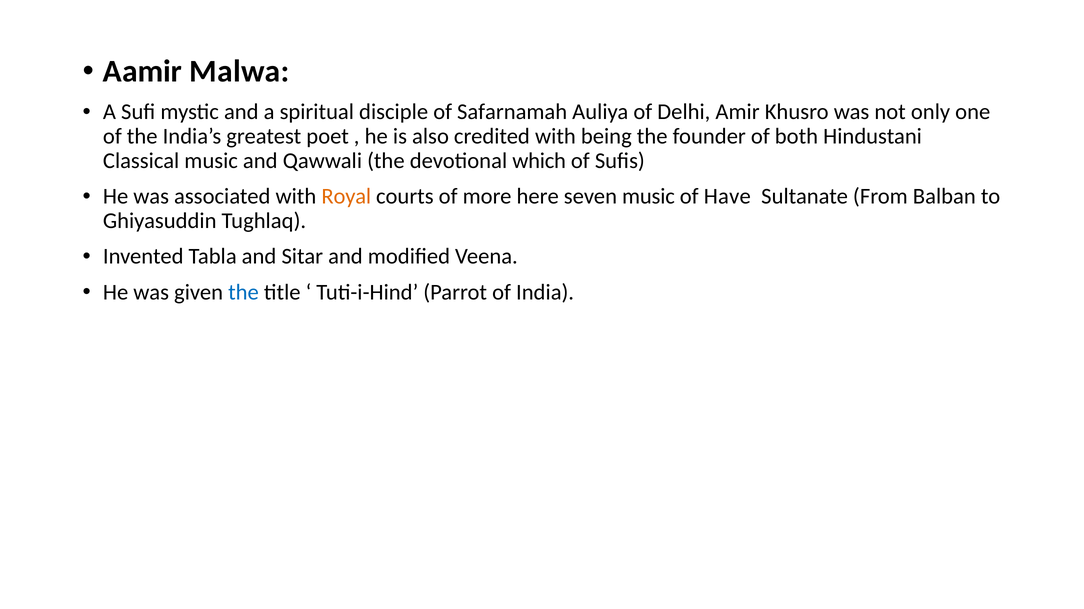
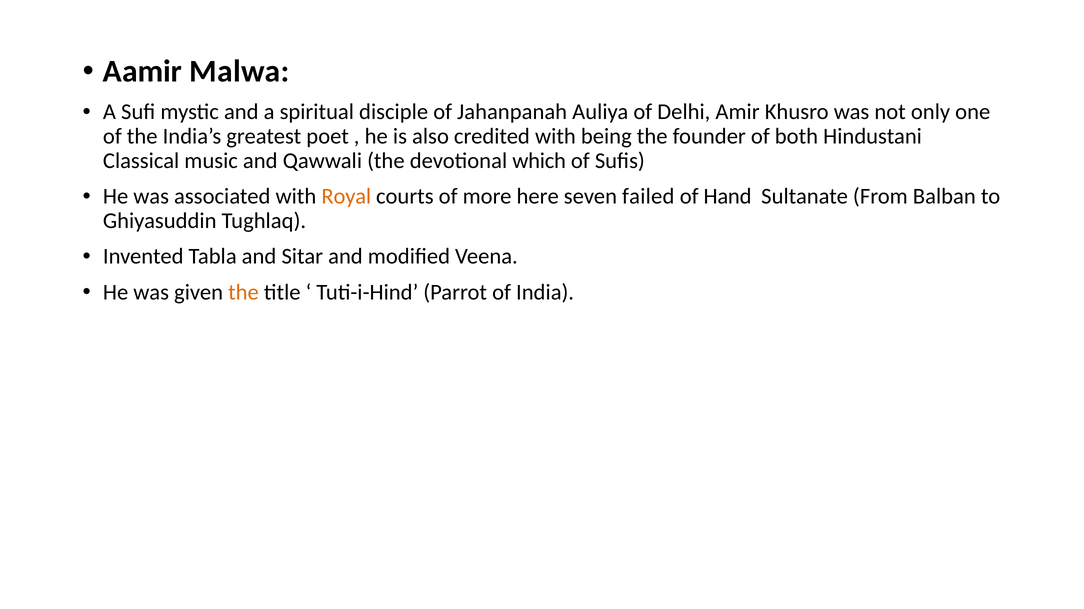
Safarnamah: Safarnamah -> Jahanpanah
seven music: music -> failed
Have: Have -> Hand
the at (243, 293) colour: blue -> orange
